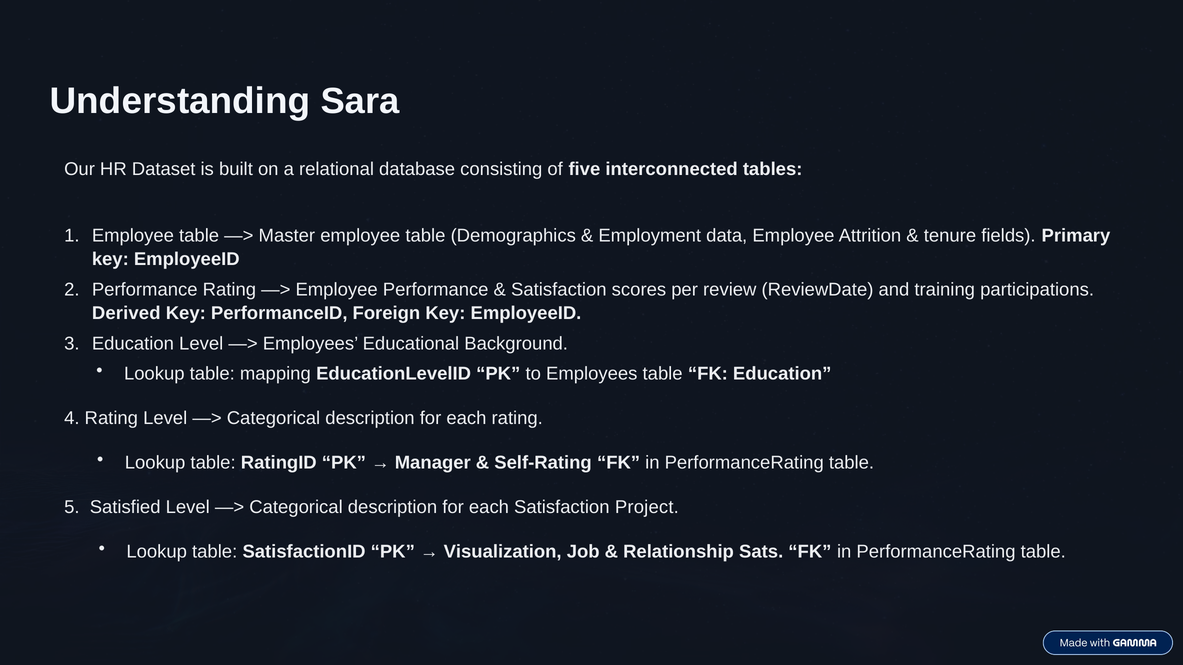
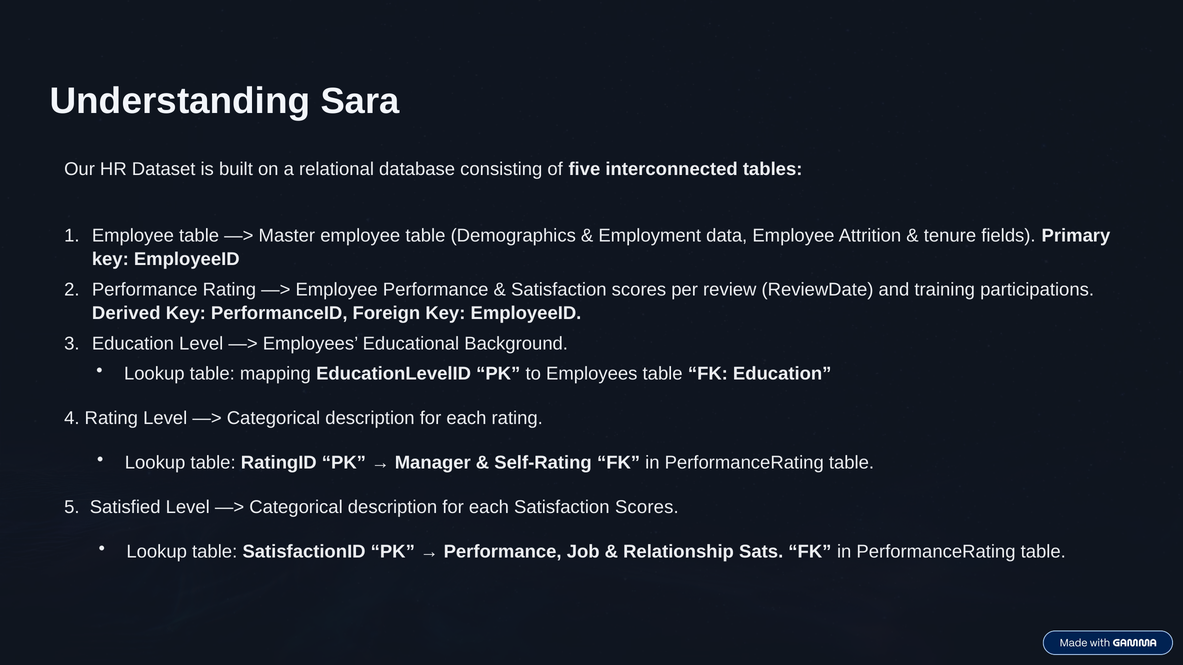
each Satisfaction Project: Project -> Scores
Visualization at (503, 552): Visualization -> Performance
